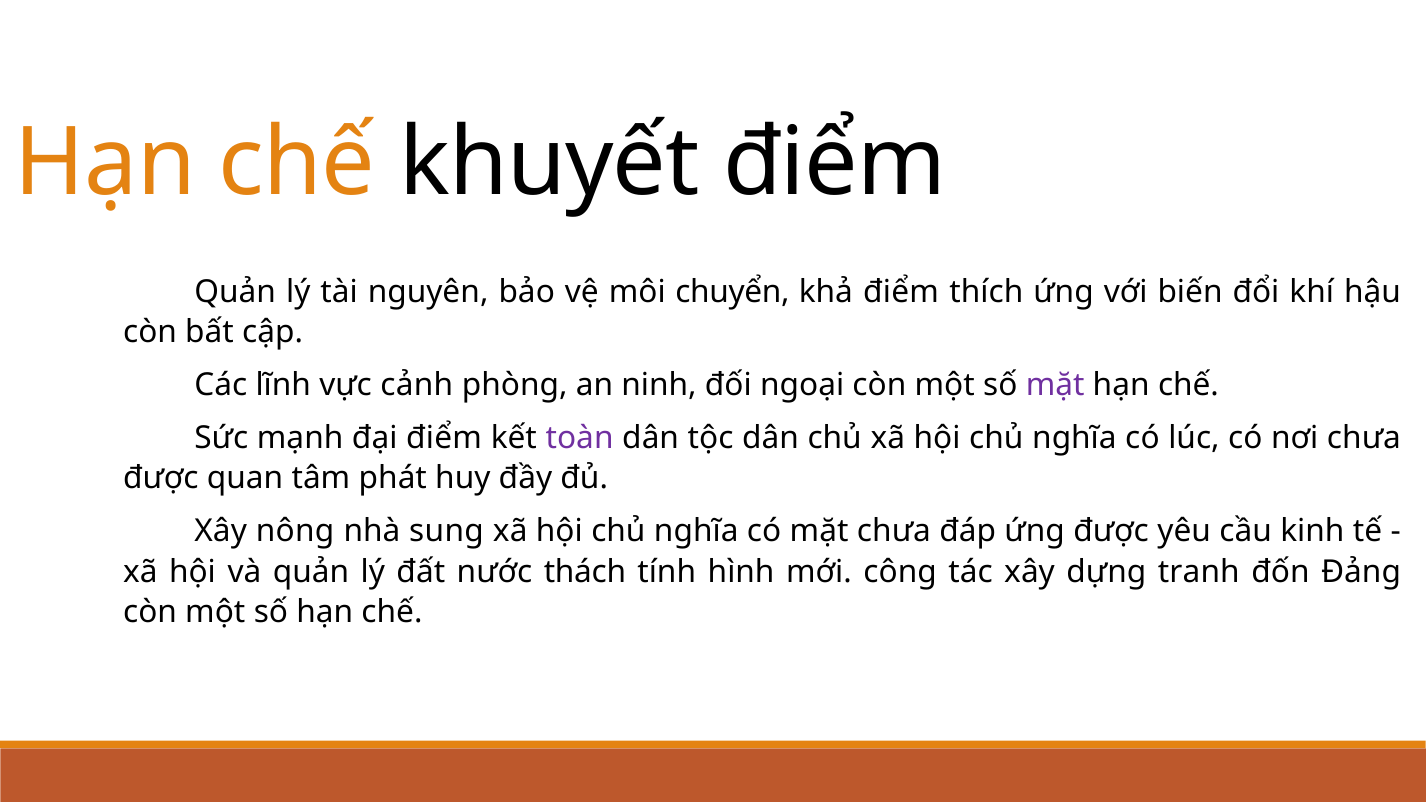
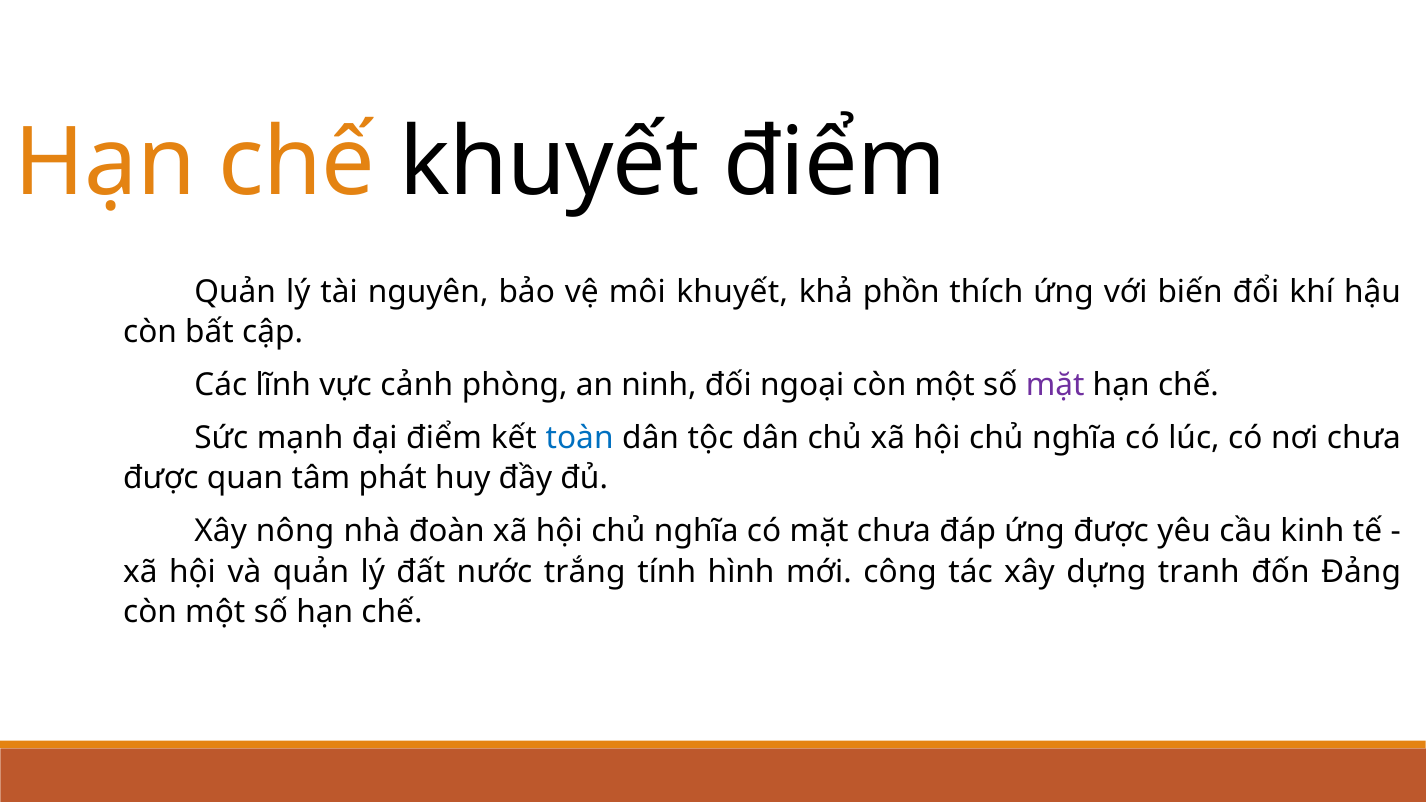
môi chuyển: chuyển -> khuyết
khả điểm: điểm -> phồn
toàn colour: purple -> blue
sung: sung -> đoàn
thách: thách -> trắng
